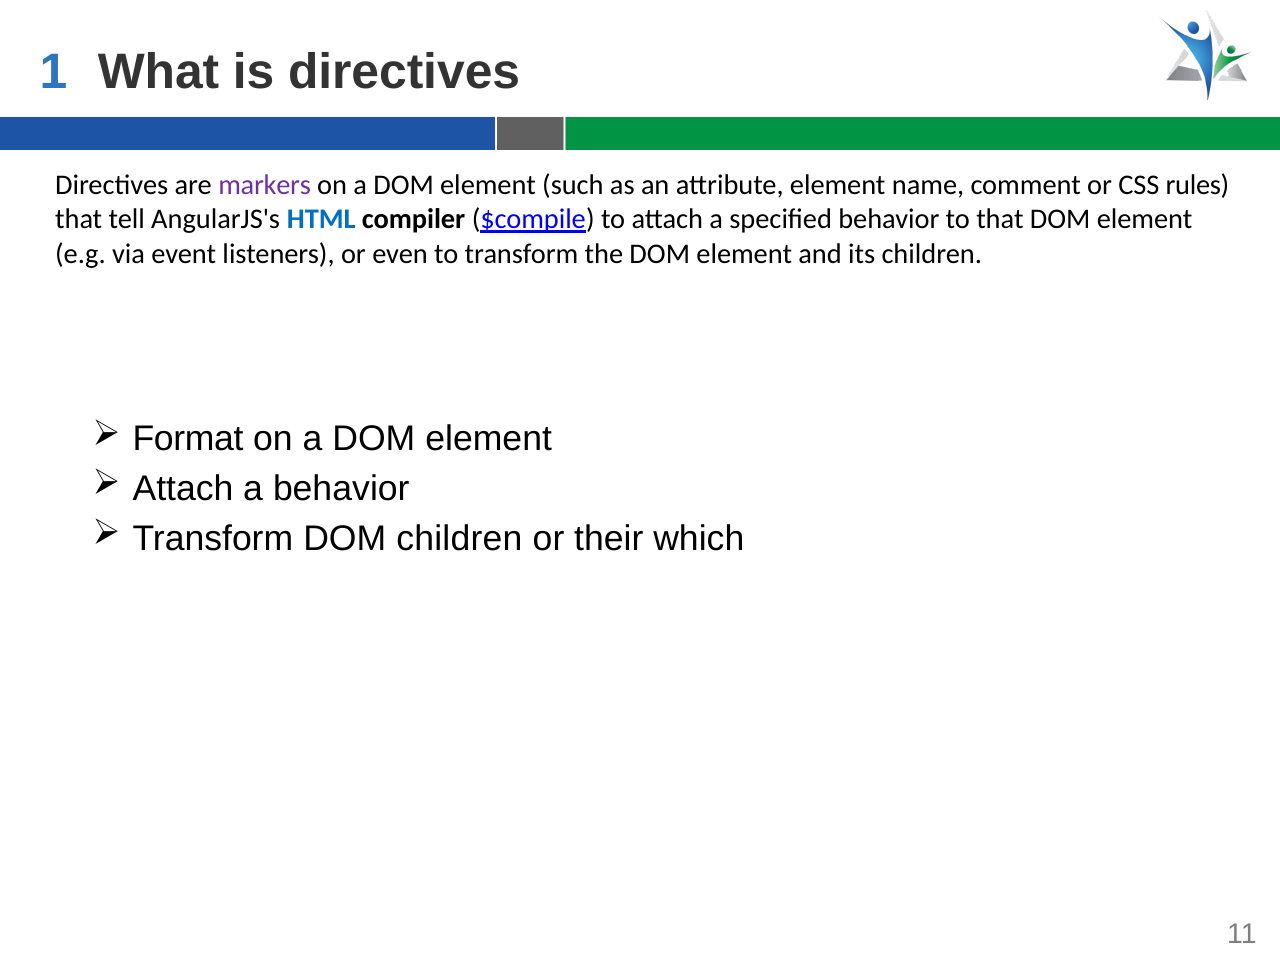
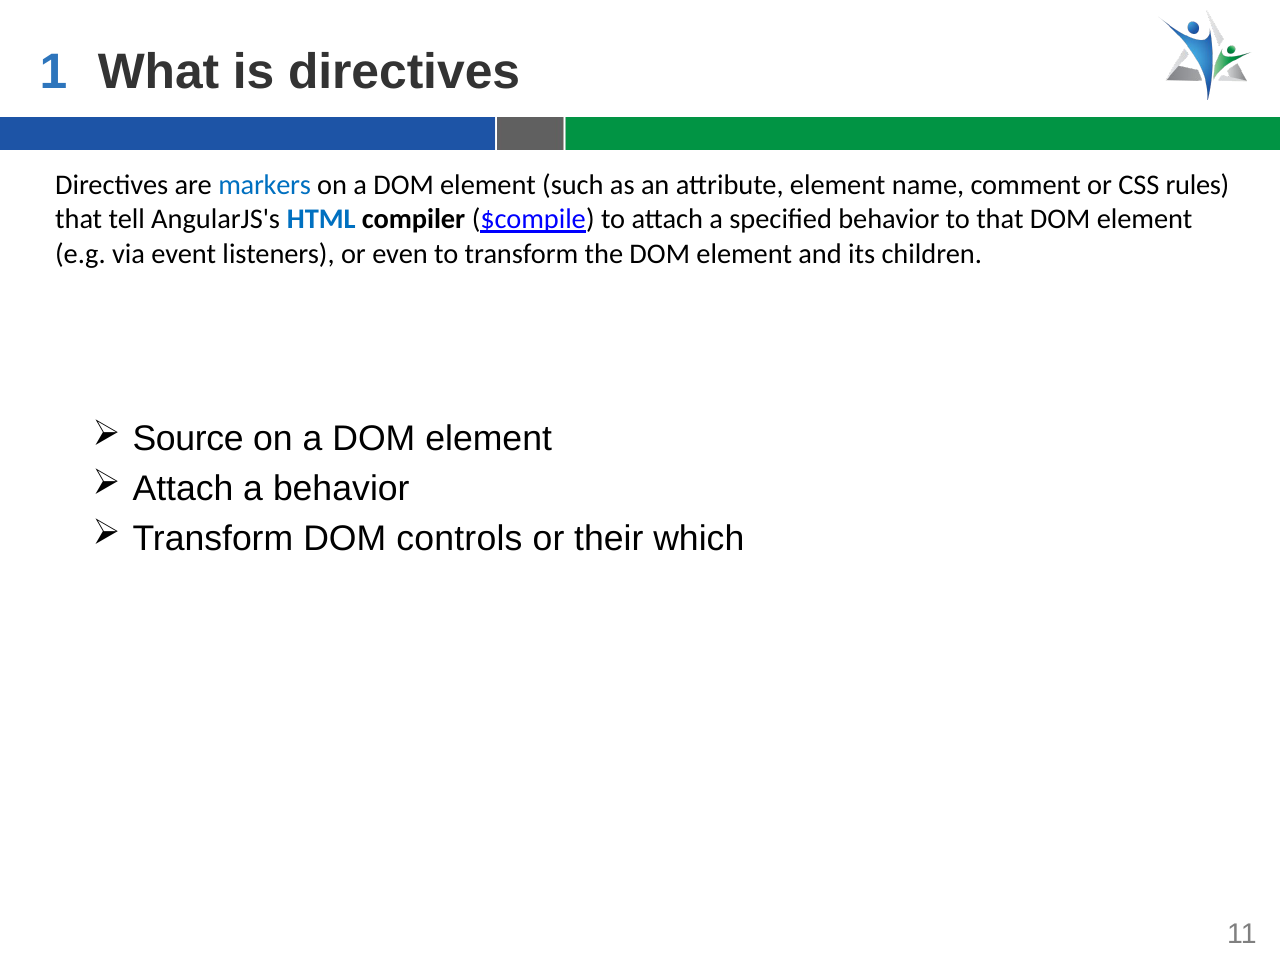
markers colour: purple -> blue
Format: Format -> Source
DOM children: children -> controls
